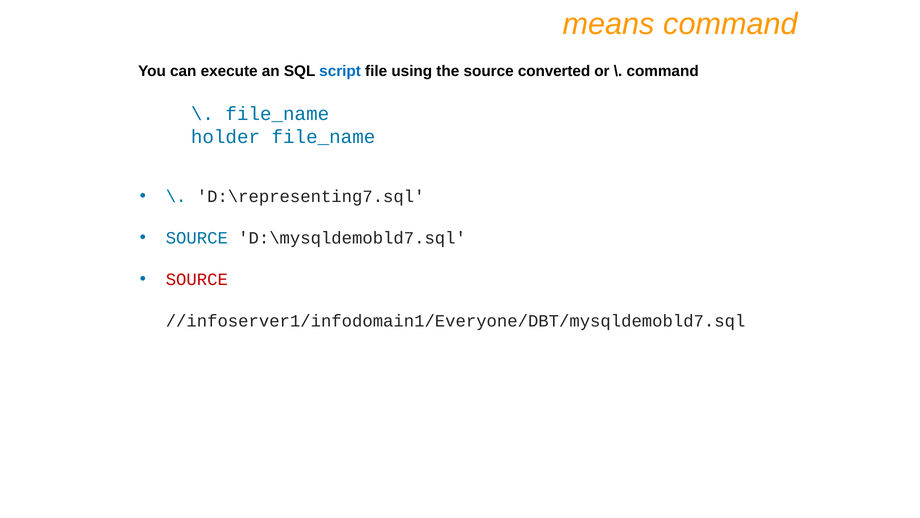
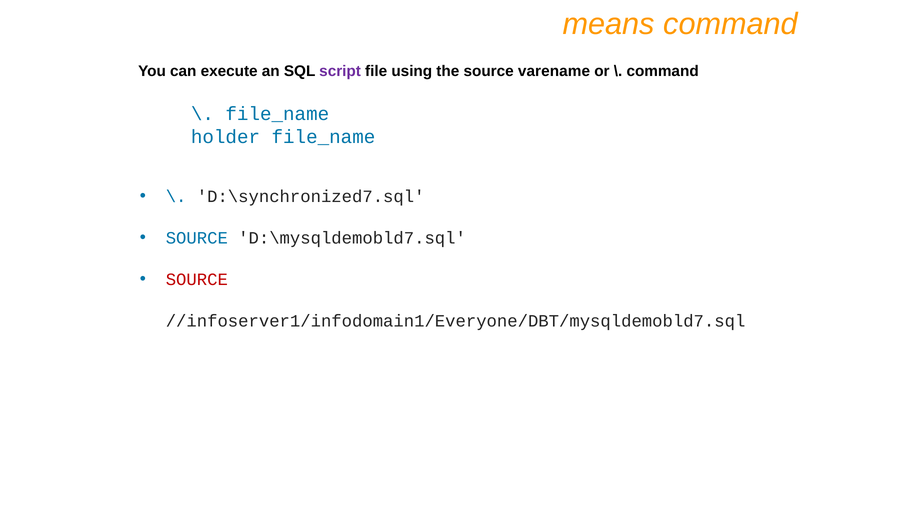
script colour: blue -> purple
converted: converted -> varename
D:\representing7.sql: D:\representing7.sql -> D:\synchronized7.sql
